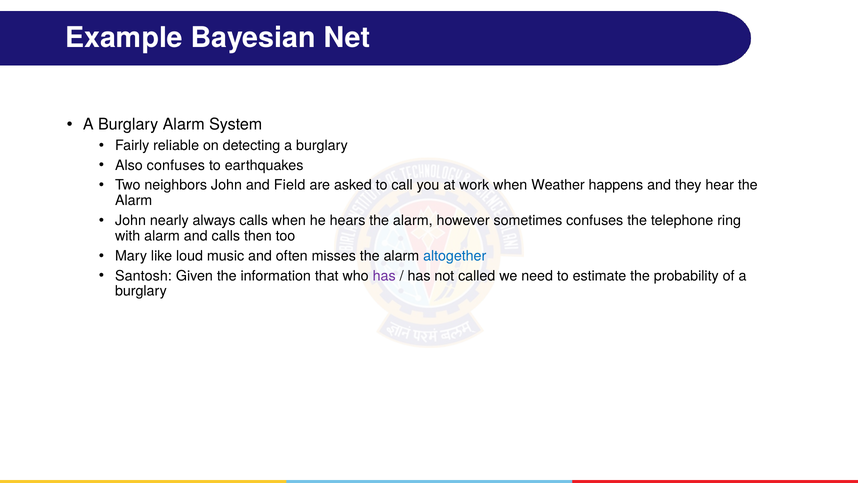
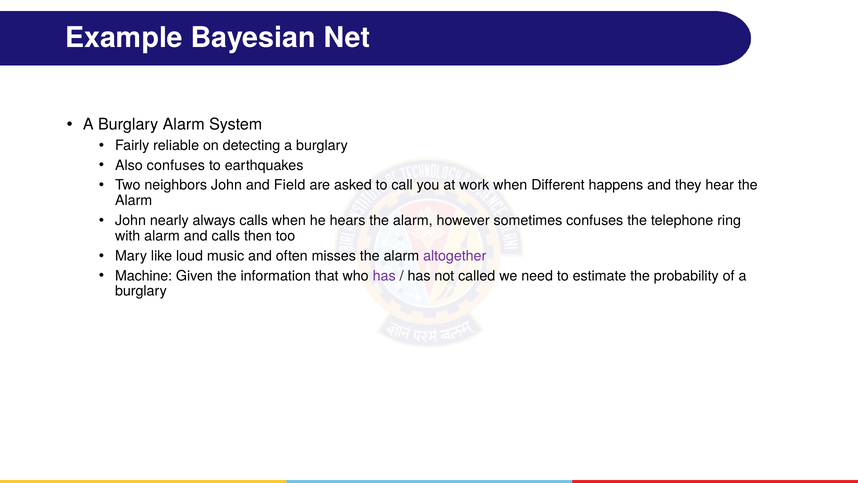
Weather: Weather -> Different
altogether colour: blue -> purple
Santosh: Santosh -> Machine
